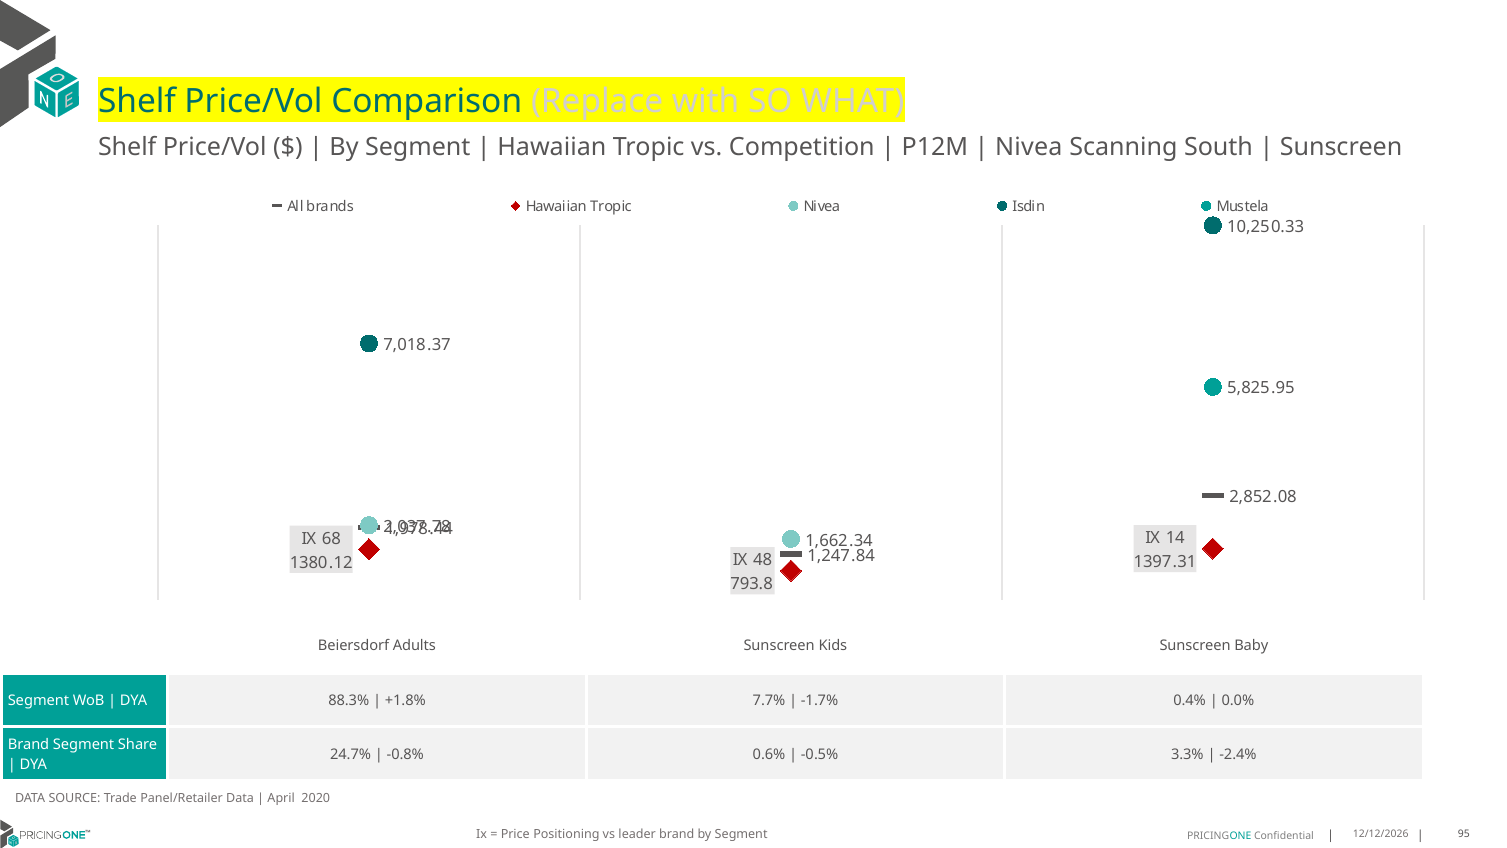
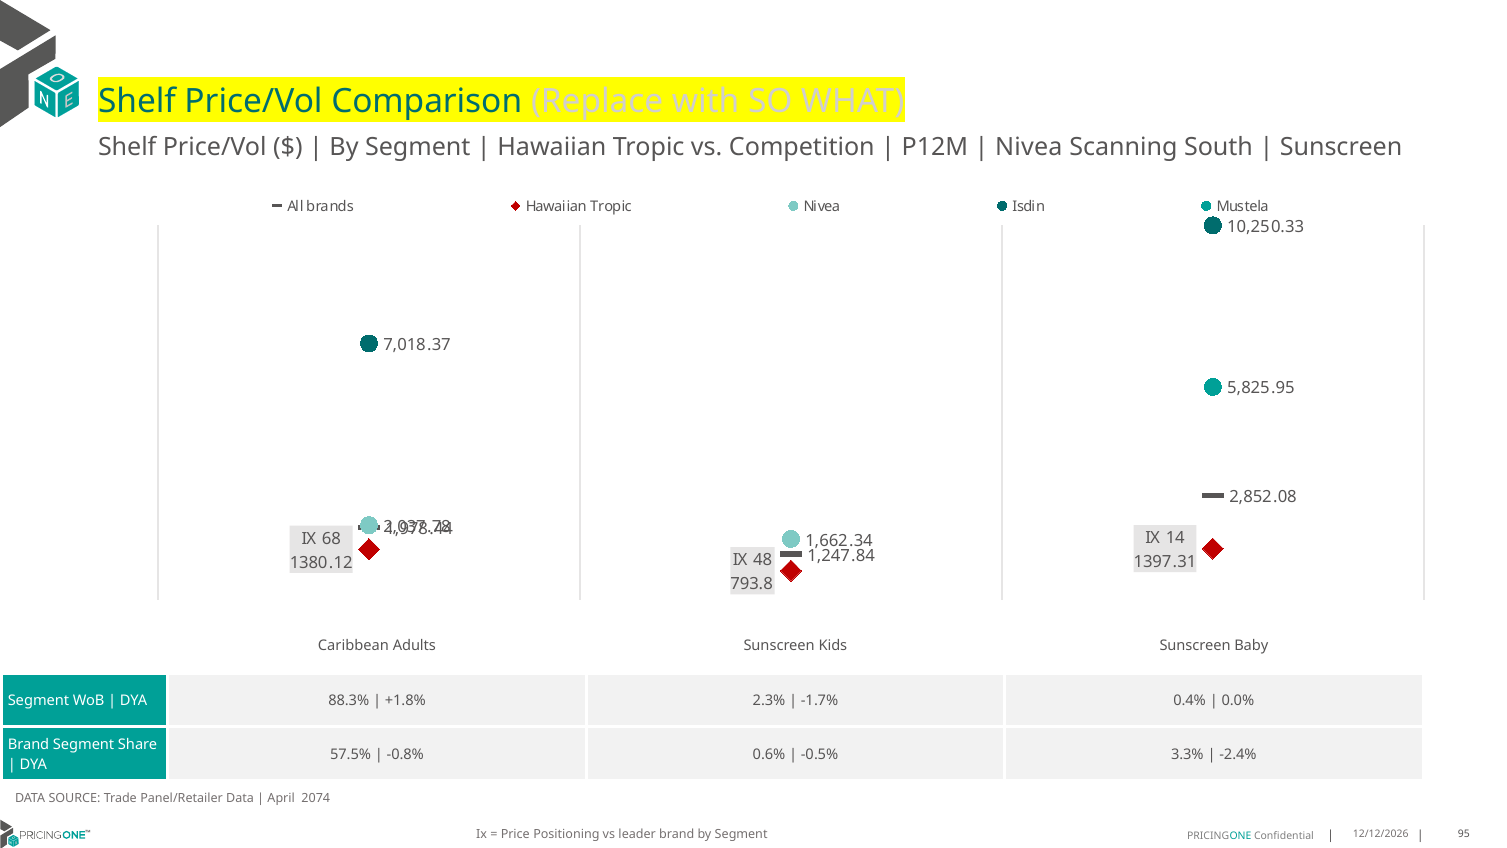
Beiersdorf: Beiersdorf -> Caribbean
7.7%: 7.7% -> 2.3%
24.7%: 24.7% -> 57.5%
2020: 2020 -> 2074
